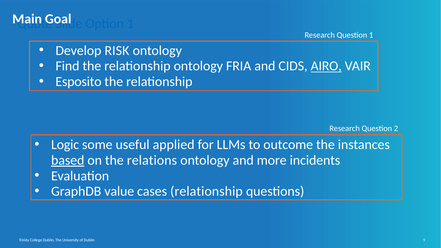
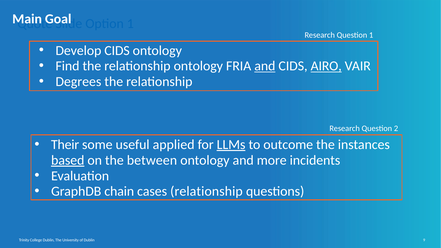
Develop RISK: RISK -> CIDS
and at (265, 66) underline: none -> present
Esposito: Esposito -> Degrees
Logic: Logic -> Their
LLMs underline: none -> present
relations: relations -> between
value: value -> chain
